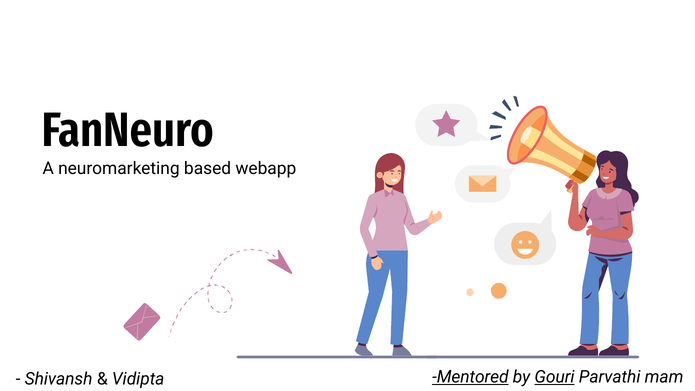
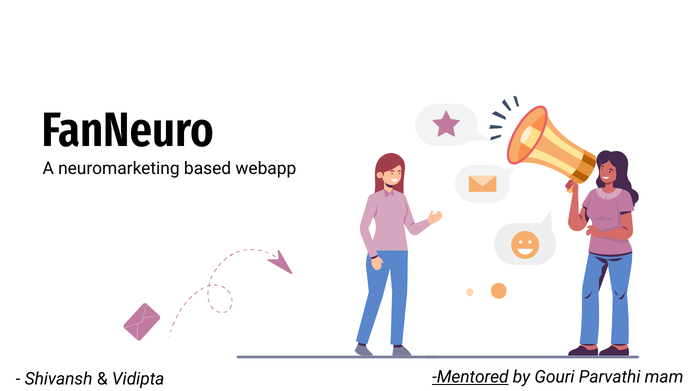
Gouri underline: present -> none
